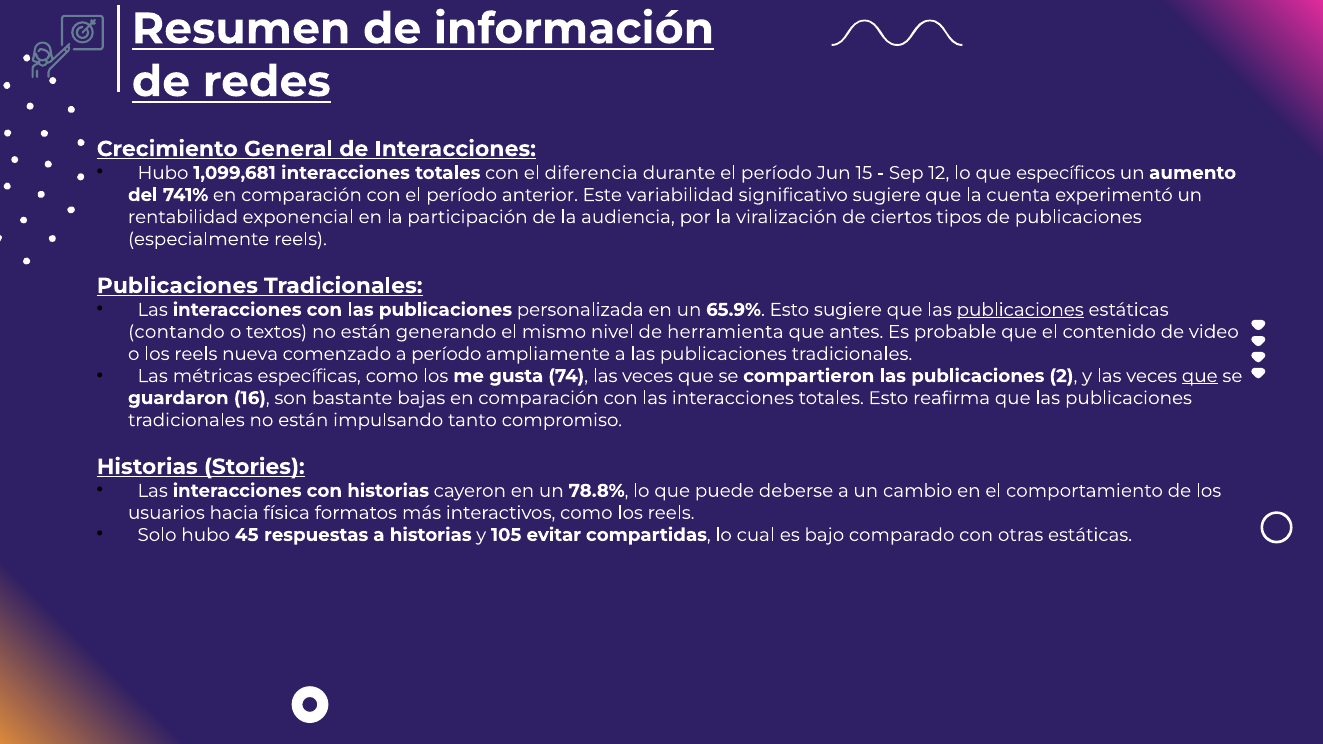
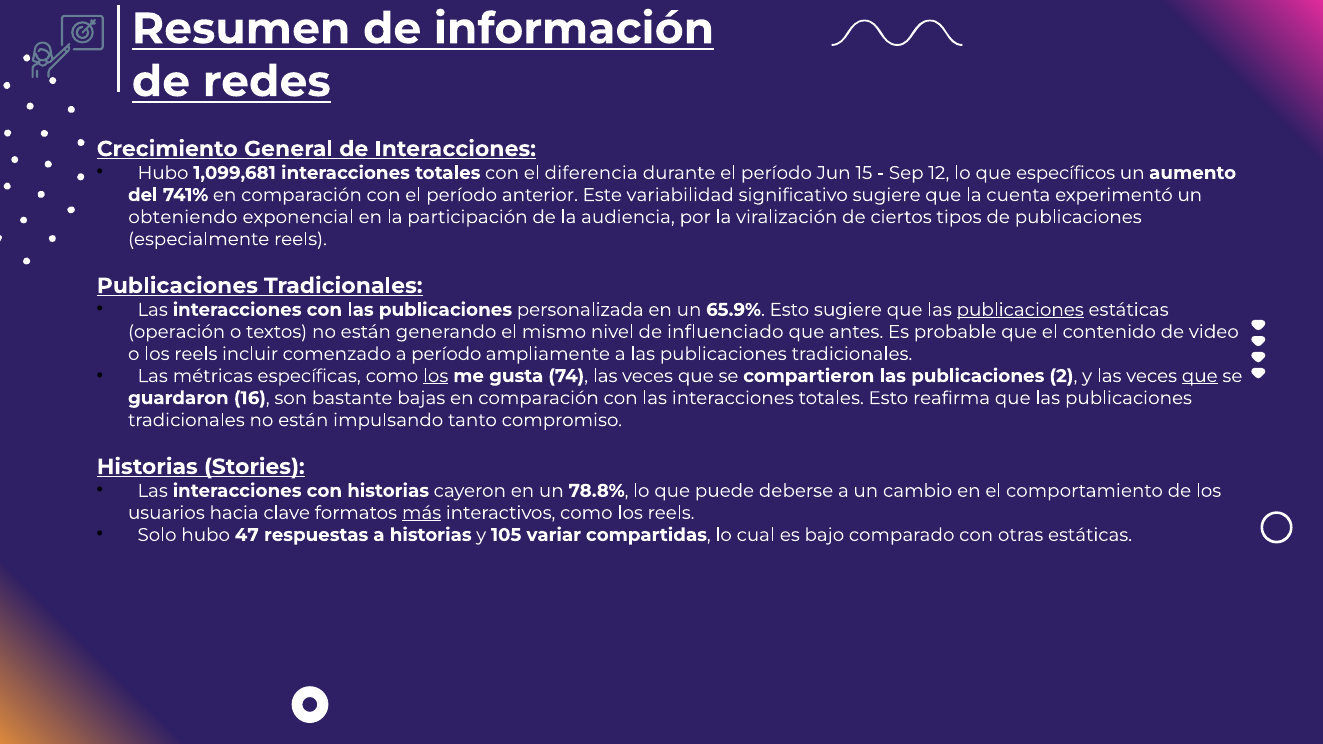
rentabilidad: rentabilidad -> obteniendo
contando: contando -> operación
herramienta: herramienta -> influenciado
nueva: nueva -> incluir
los at (436, 376) underline: none -> present
física: física -> clave
más underline: none -> present
45: 45 -> 47
evitar: evitar -> variar
